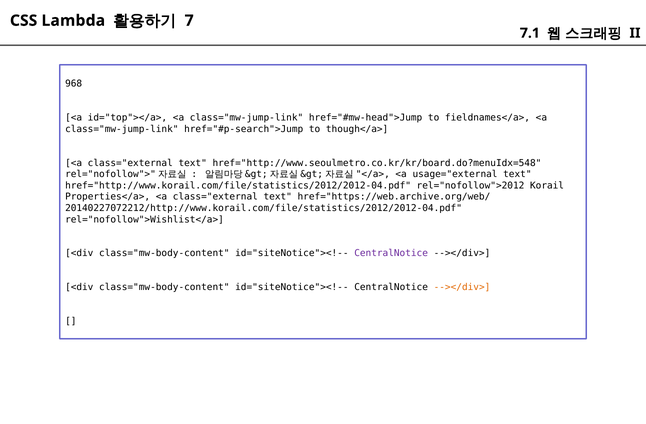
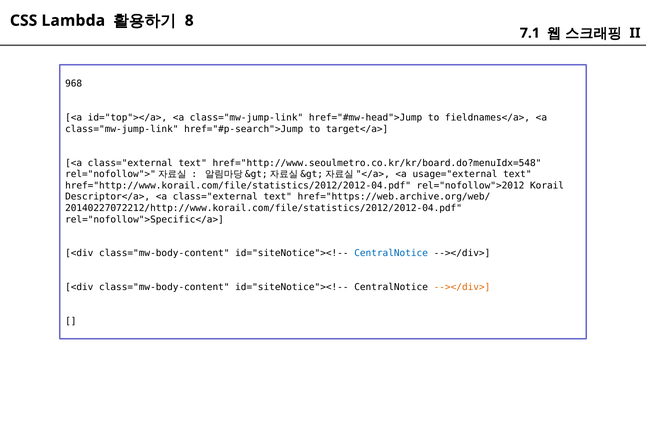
7: 7 -> 8
though</a>: though</a> -> target</a>
Properties</a>: Properties</a> -> Descriptor</a>
rel="nofollow">Wishlist</a>: rel="nofollow">Wishlist</a> -> rel="nofollow">Specific</a>
CentralNotice at (391, 254) colour: purple -> blue
